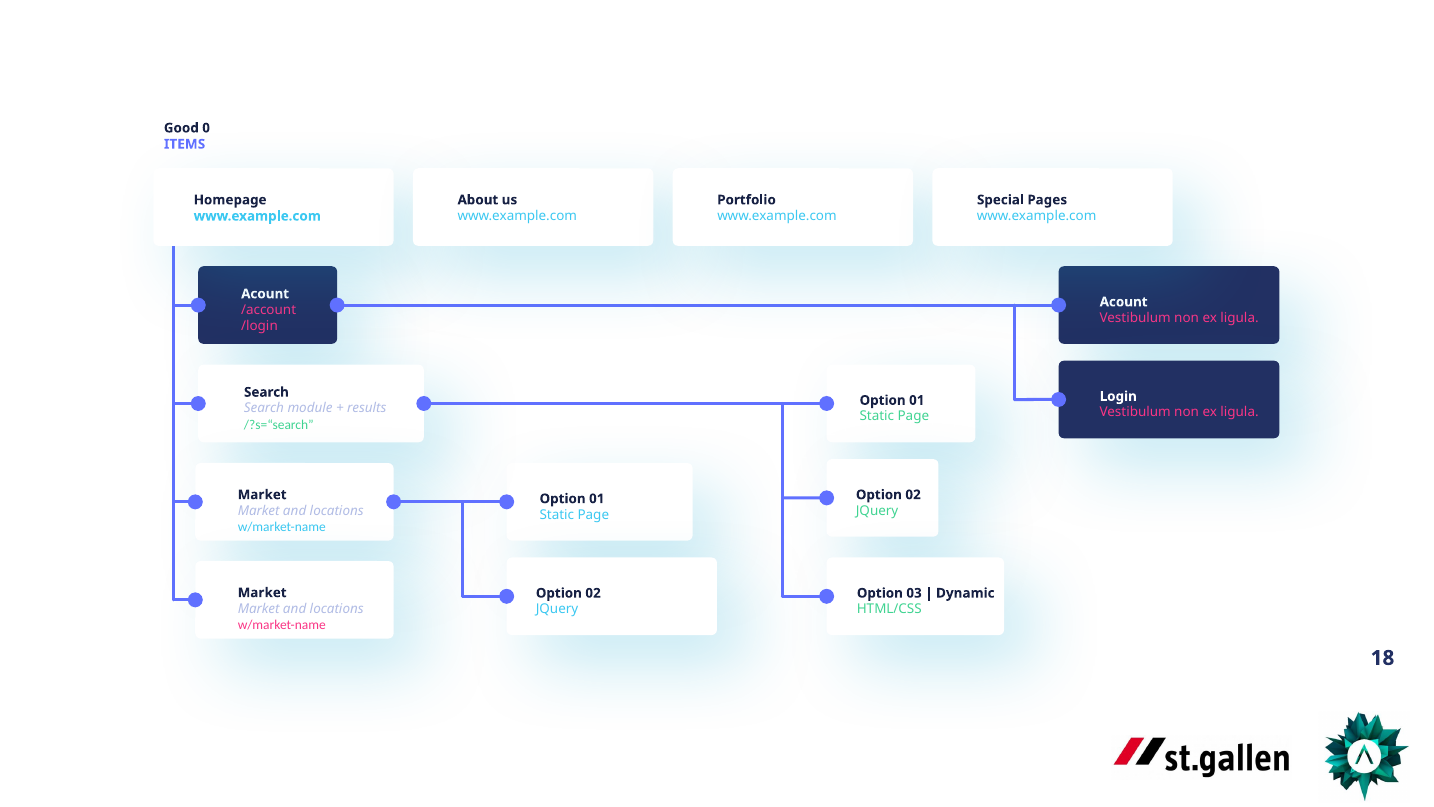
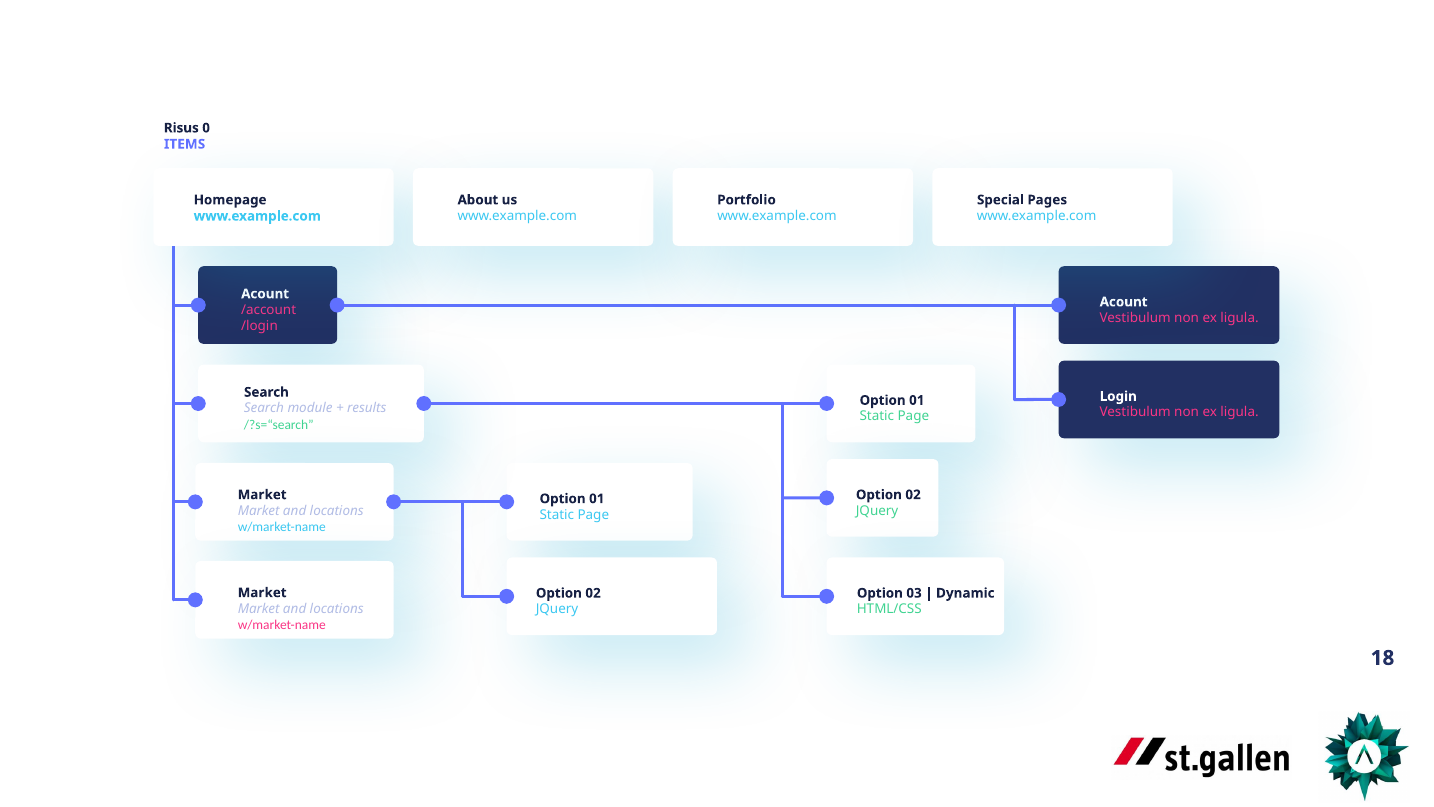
Good: Good -> Risus
